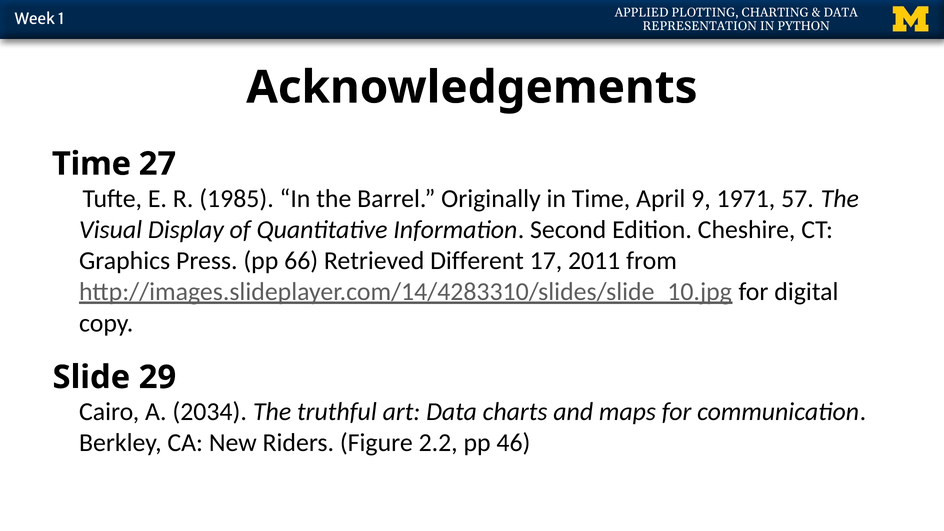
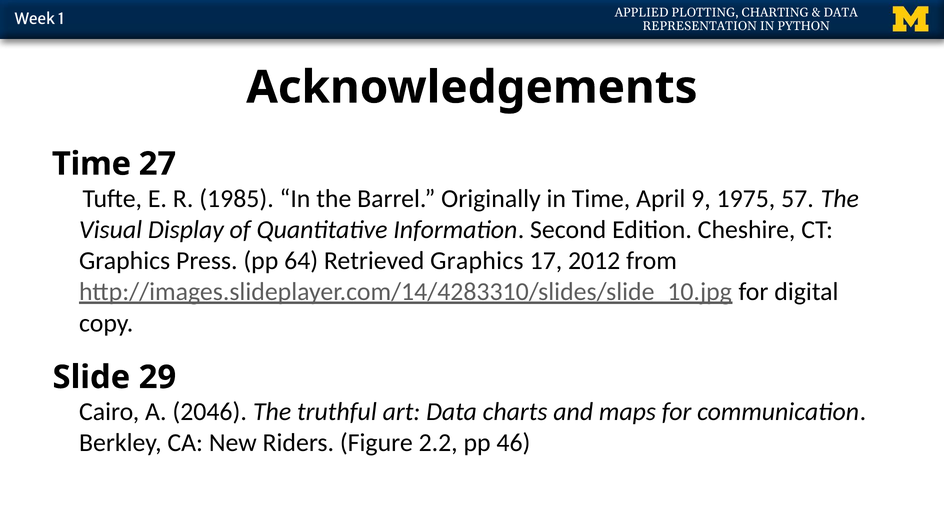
1971: 1971 -> 1975
66: 66 -> 64
Retrieved Different: Different -> Graphics
2011: 2011 -> 2012
2034: 2034 -> 2046
